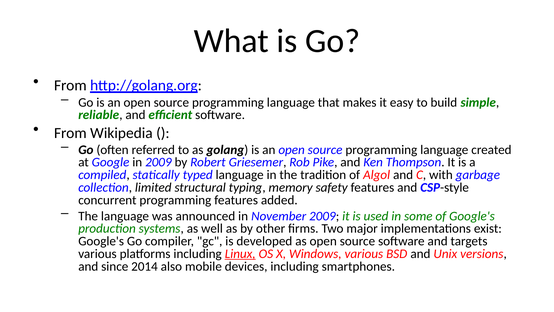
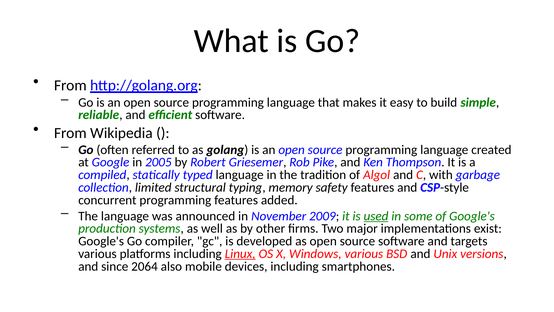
in 2009: 2009 -> 2005
used underline: none -> present
2014: 2014 -> 2064
